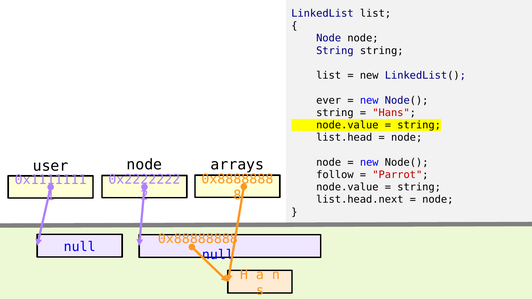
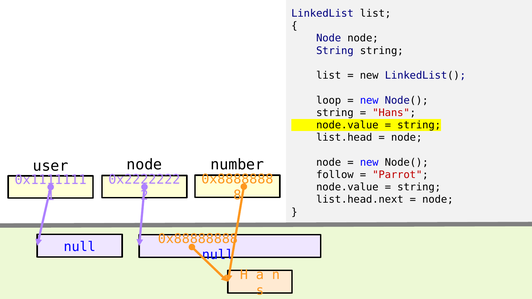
ever: ever -> loop
arrays: arrays -> number
